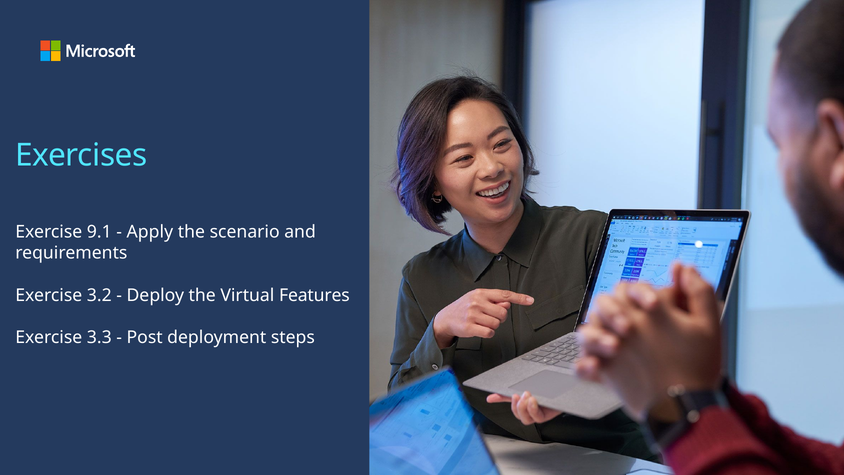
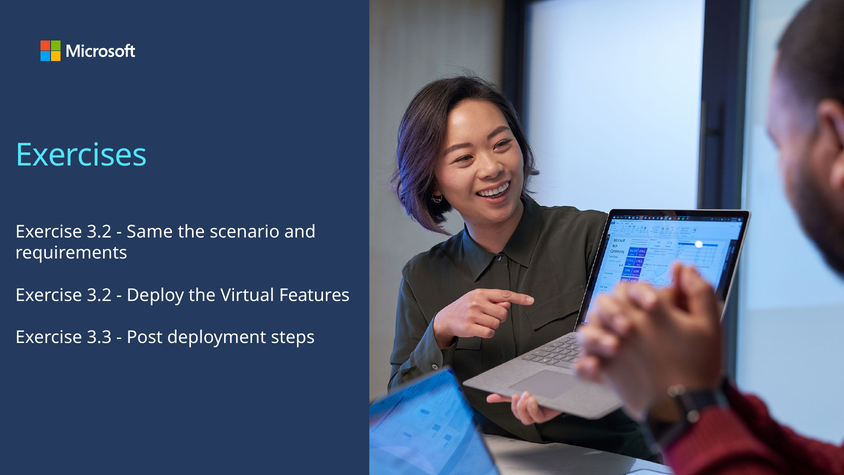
9.1 at (99, 232): 9.1 -> 3.2
Apply: Apply -> Same
